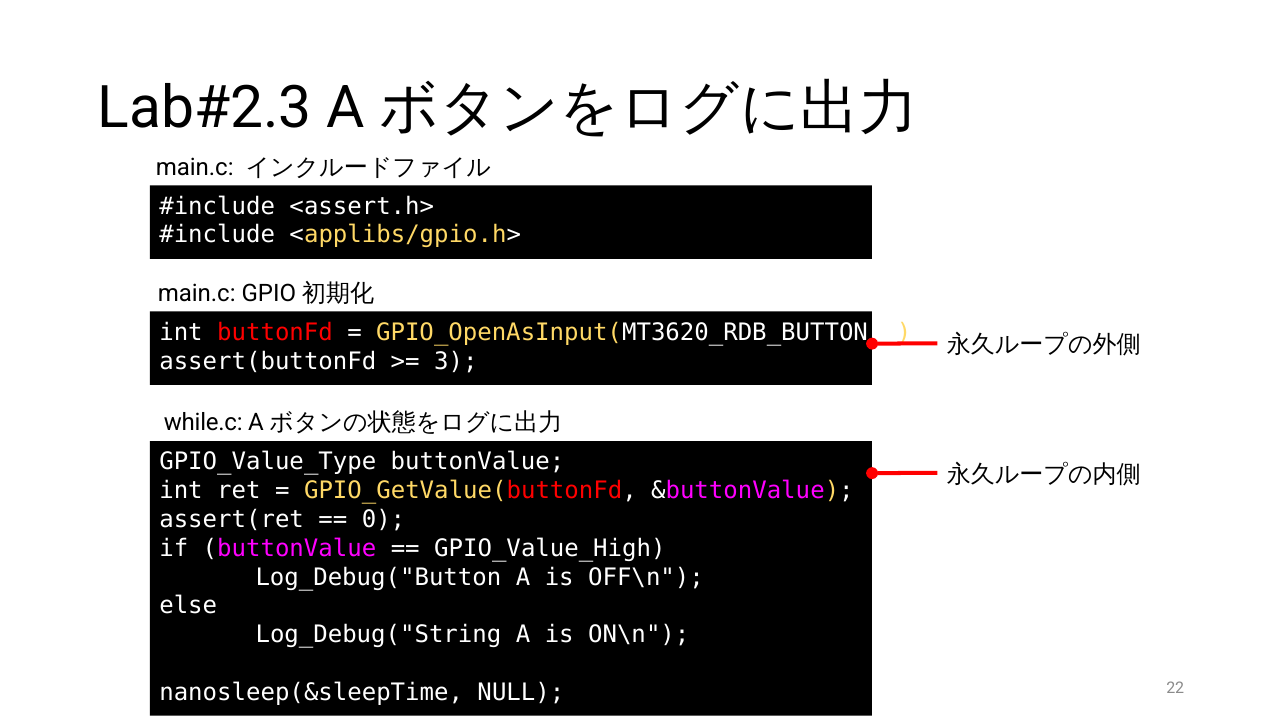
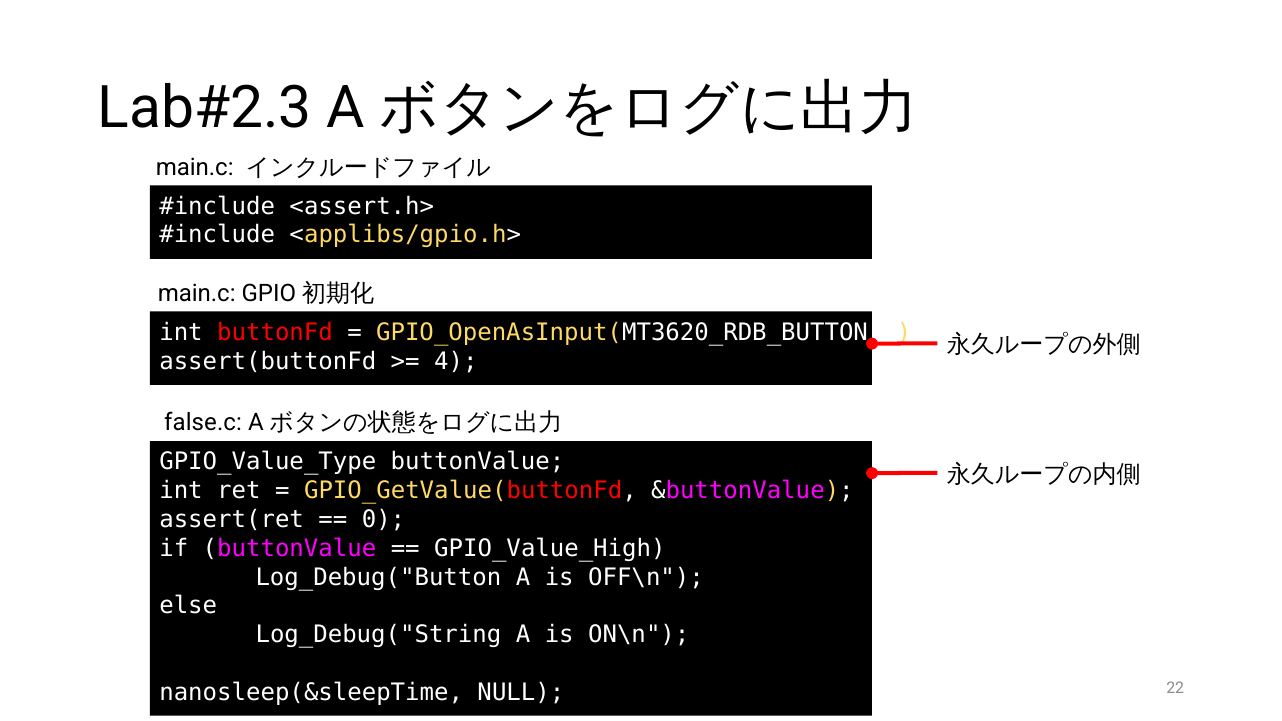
3: 3 -> 4
while.c: while.c -> false.c
